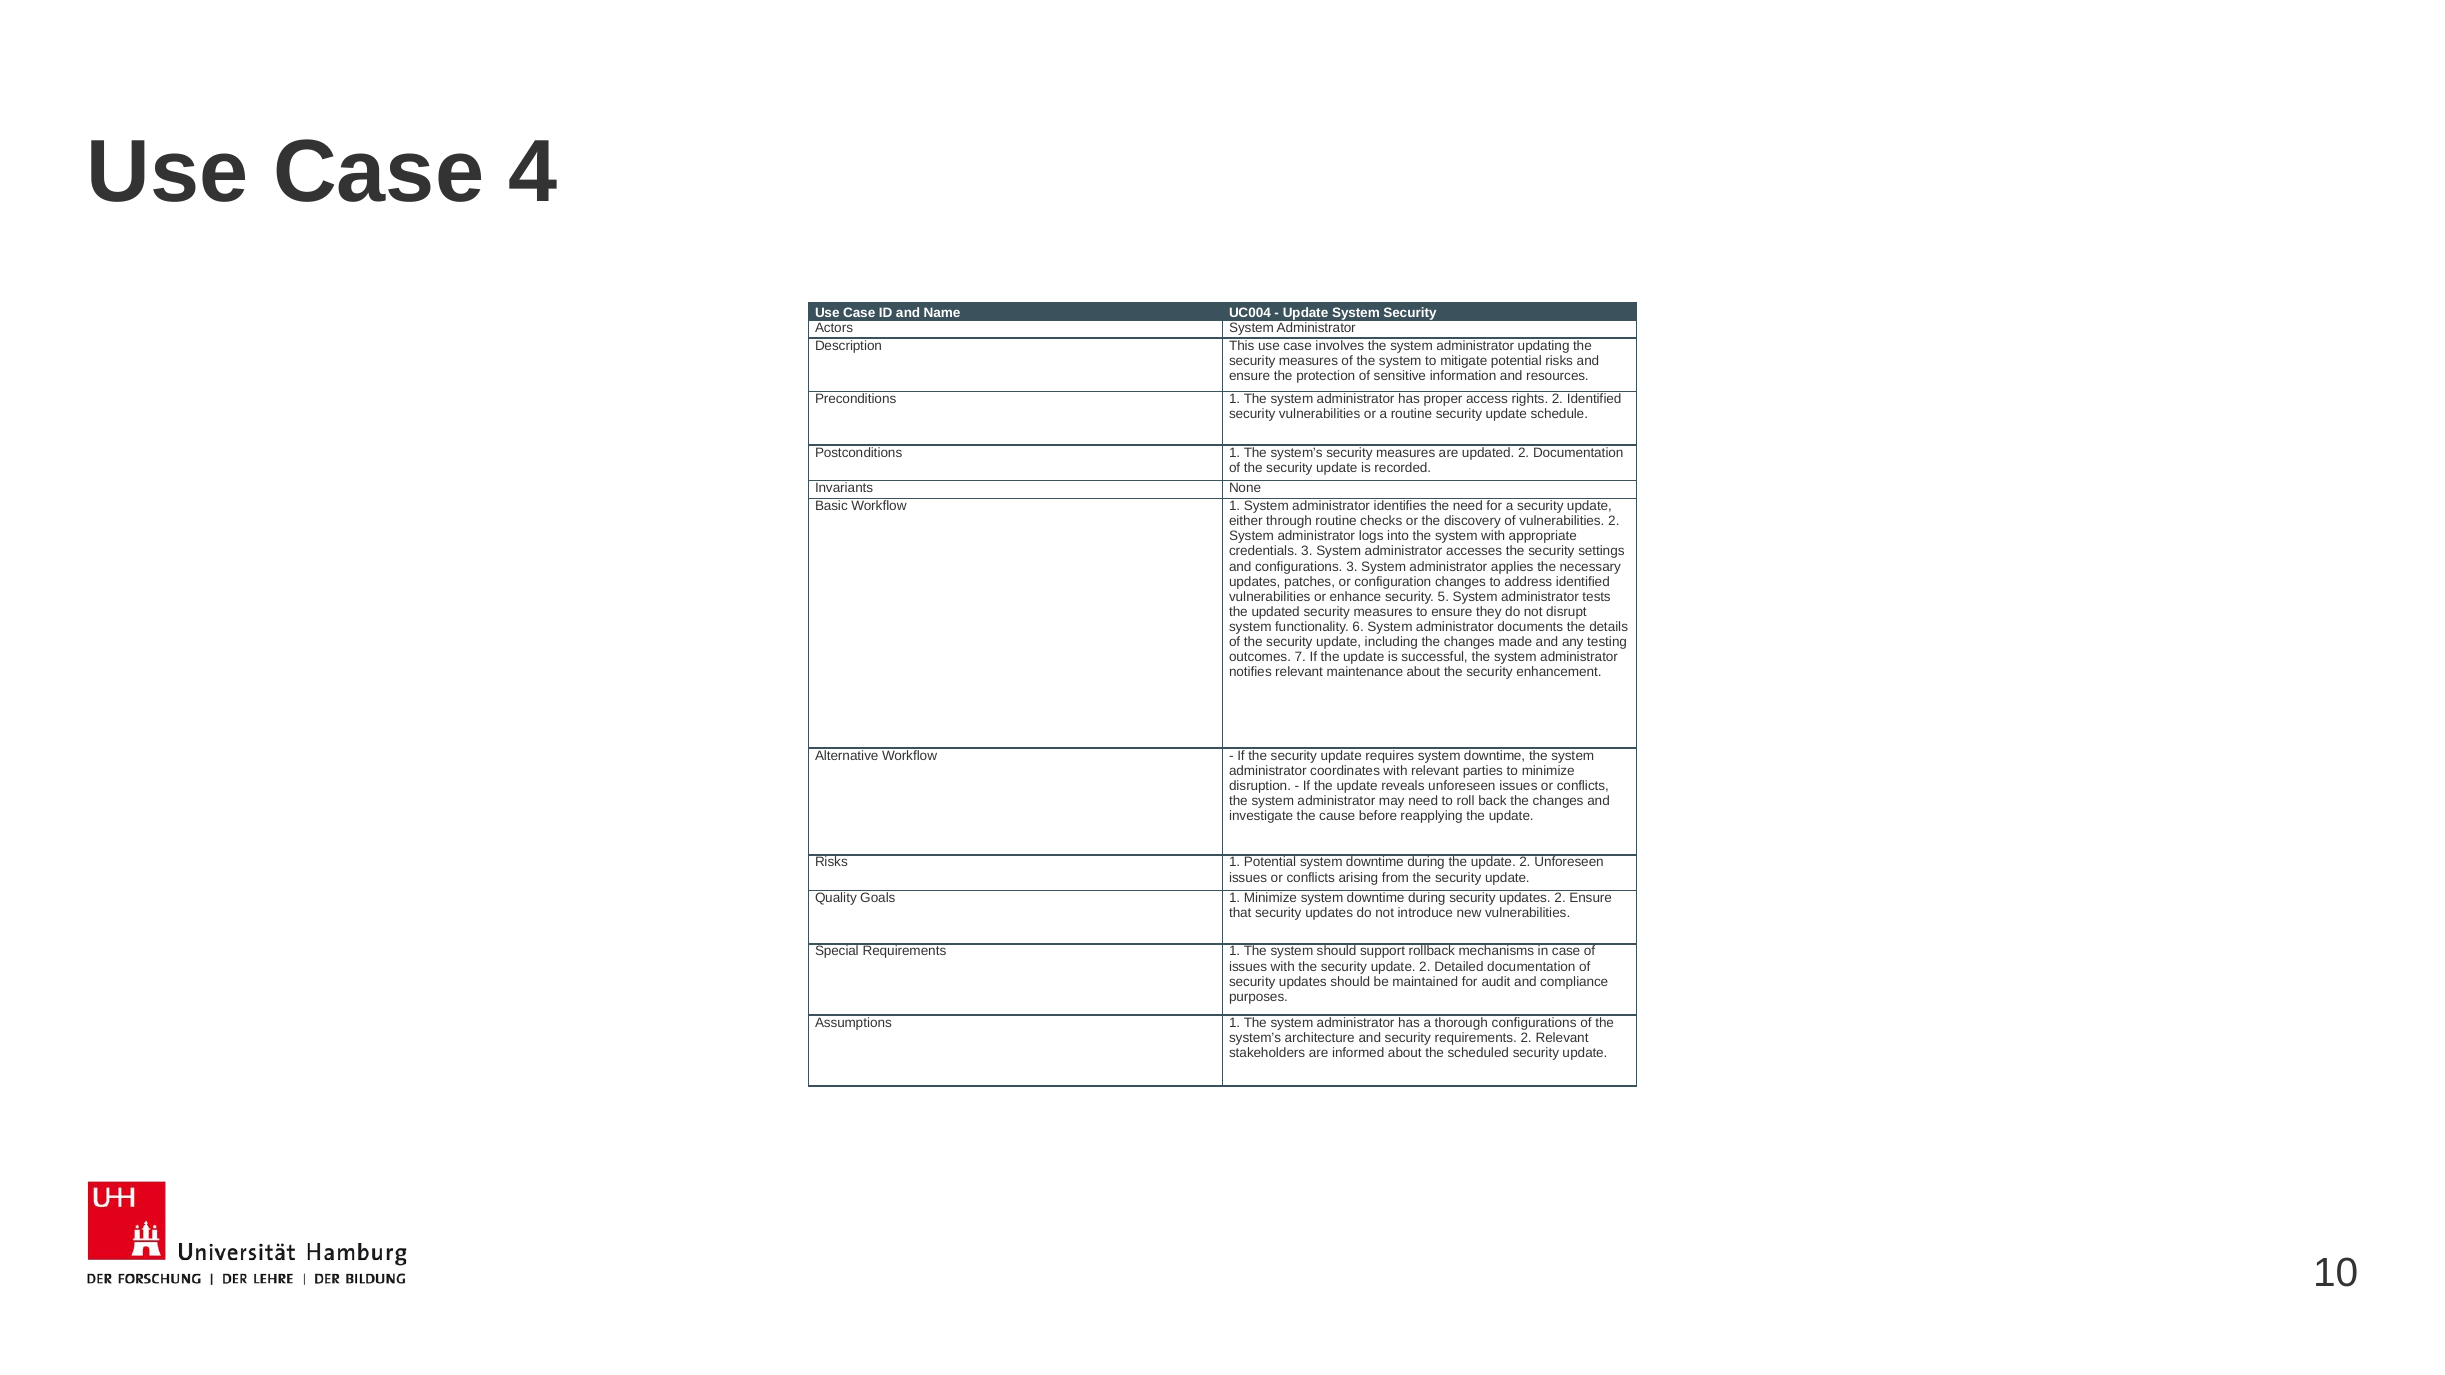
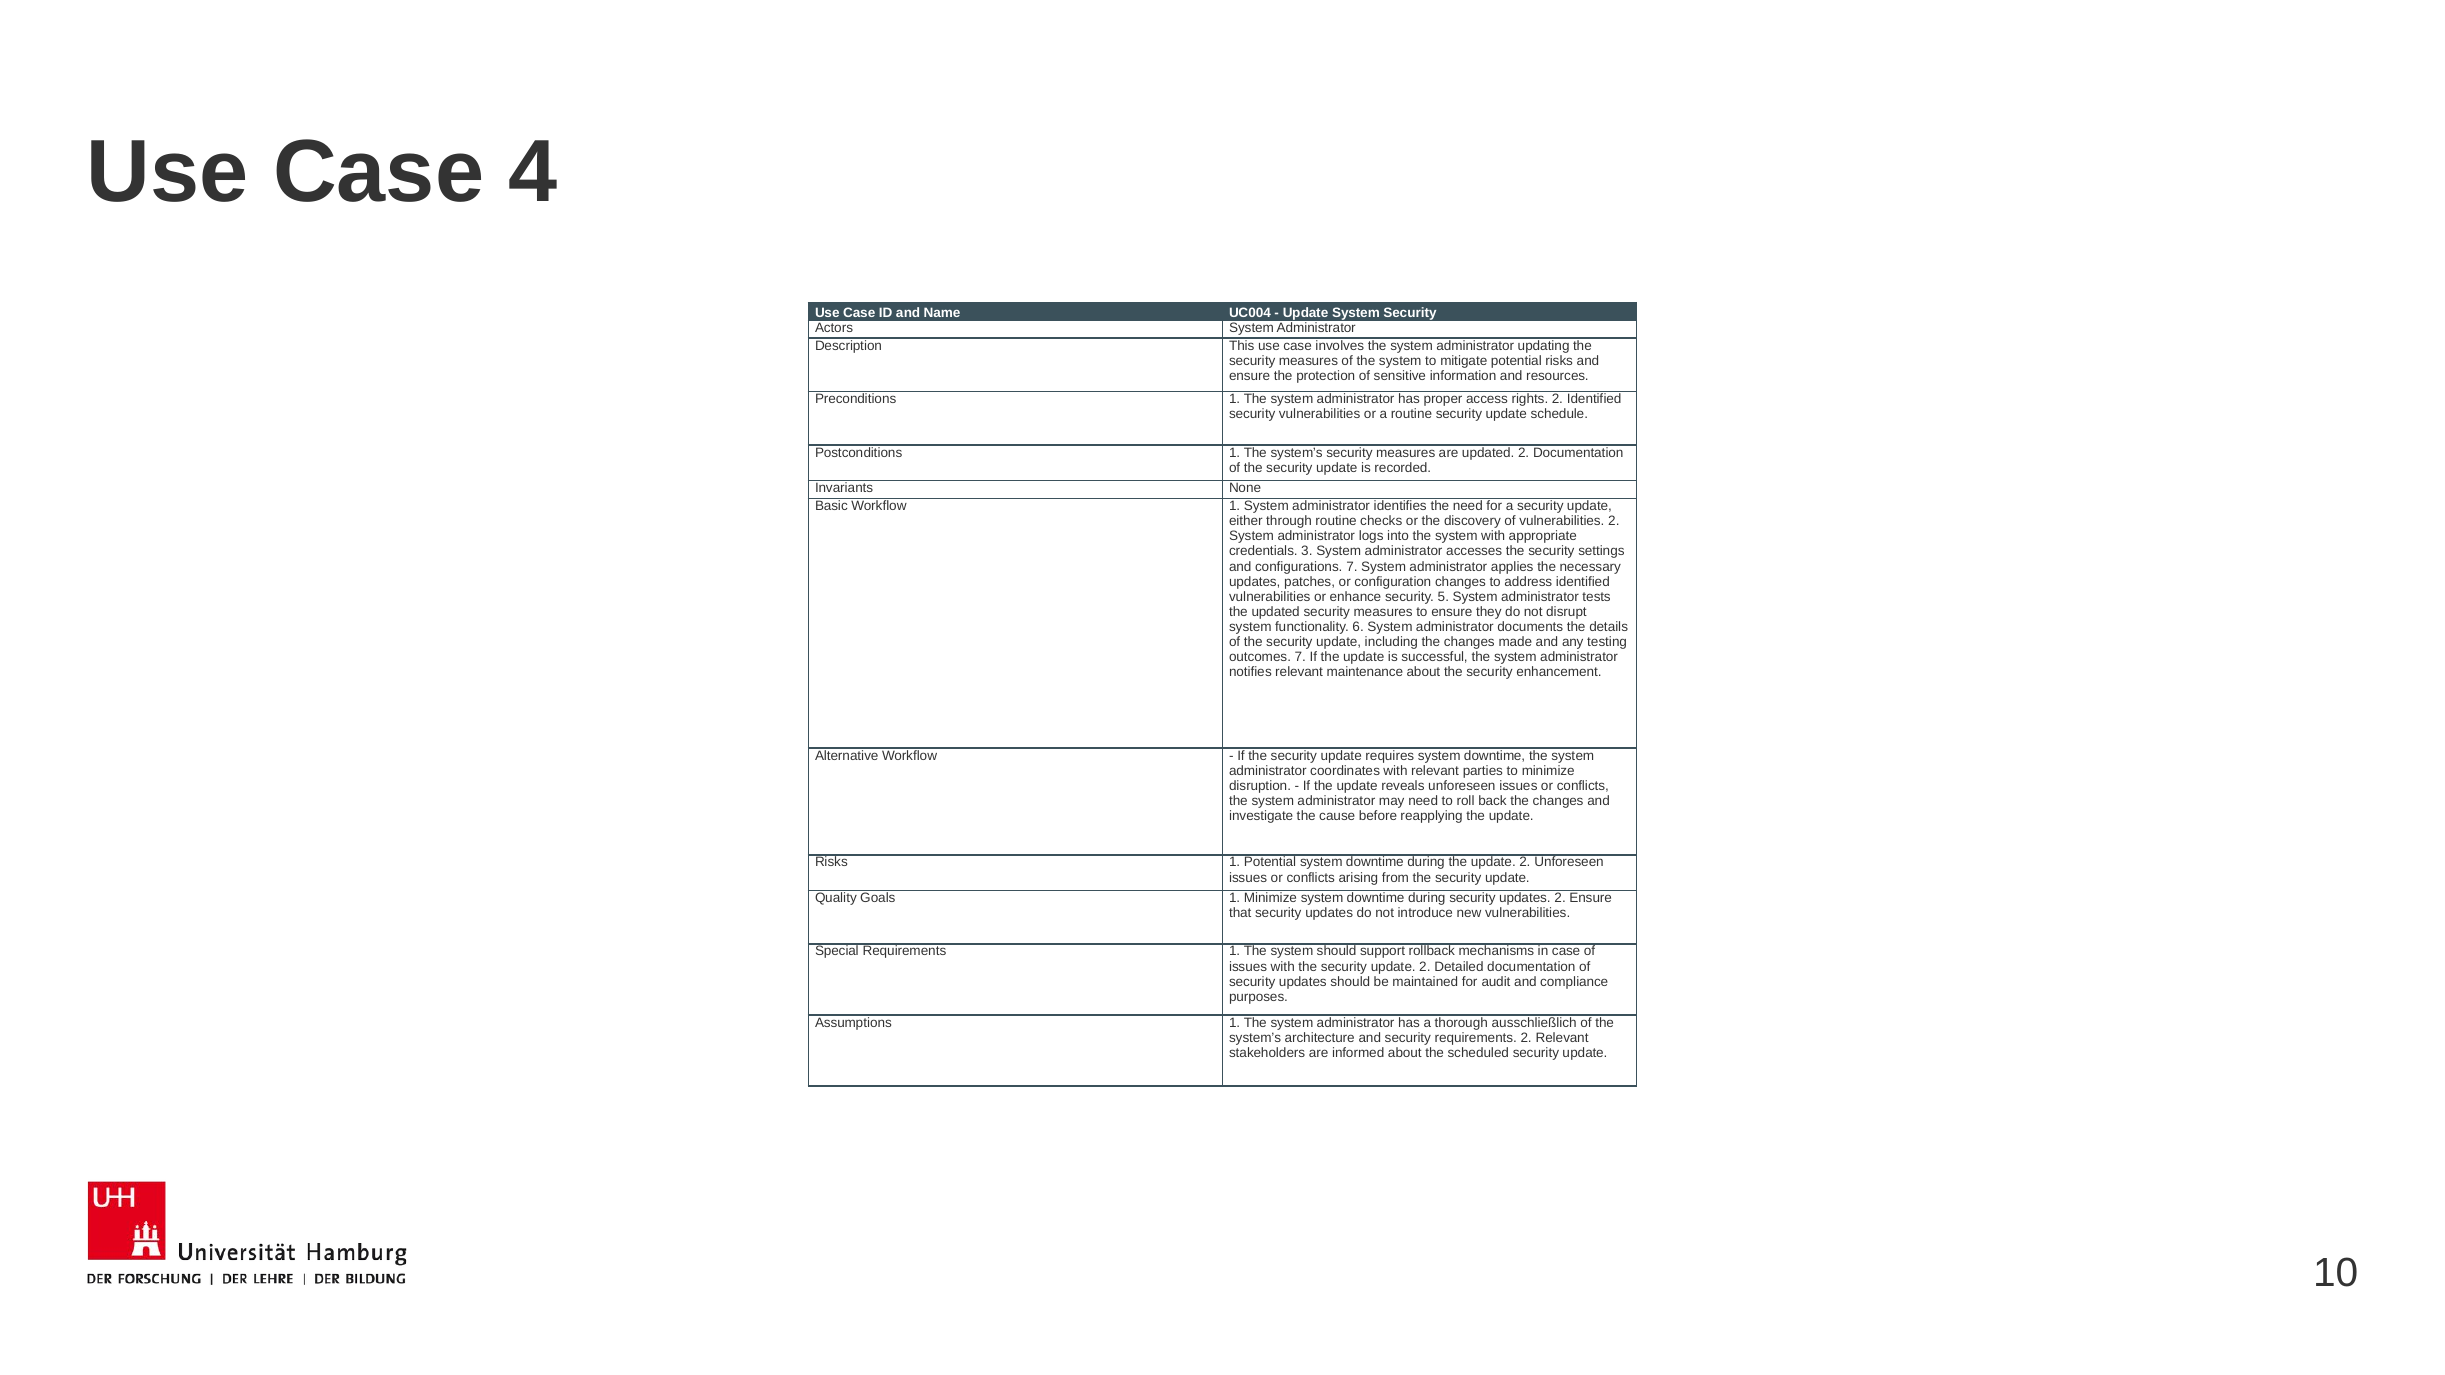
configurations 3: 3 -> 7
thorough configurations: configurations -> ausschließlich
